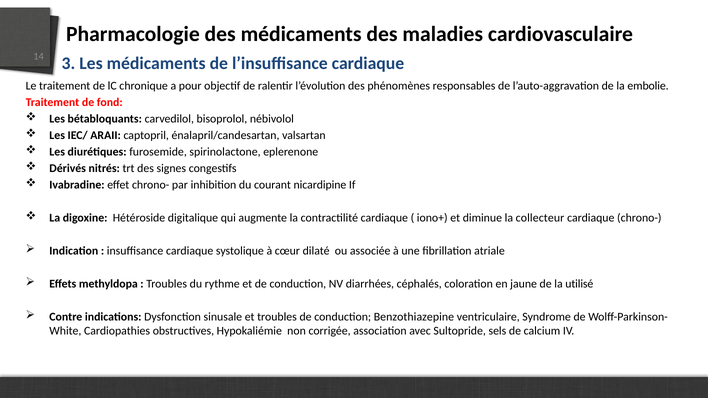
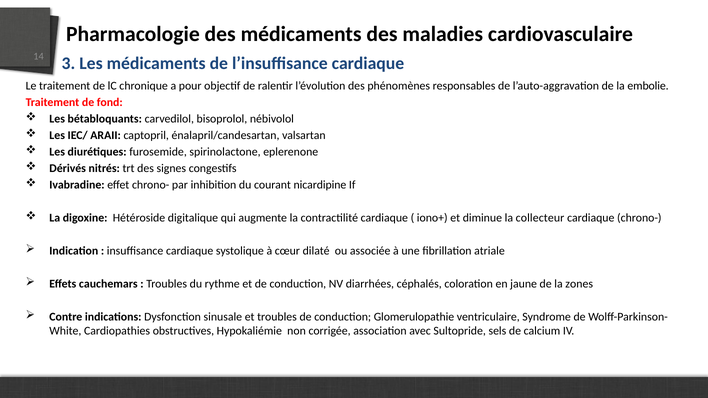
methyldopa: methyldopa -> cauchemars
utilisé: utilisé -> zones
Benzothiazepine: Benzothiazepine -> Glomerulopathie
